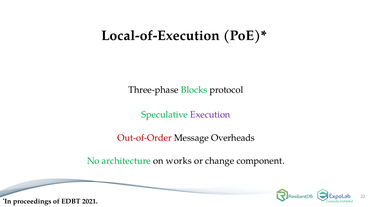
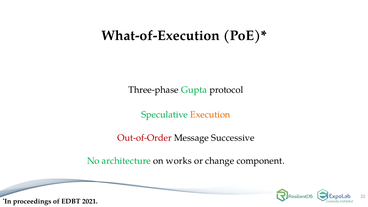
Local-of-Execution: Local-of-Execution -> What-of-Execution
Blocks: Blocks -> Gupta
Execution colour: purple -> orange
Overheads: Overheads -> Successive
